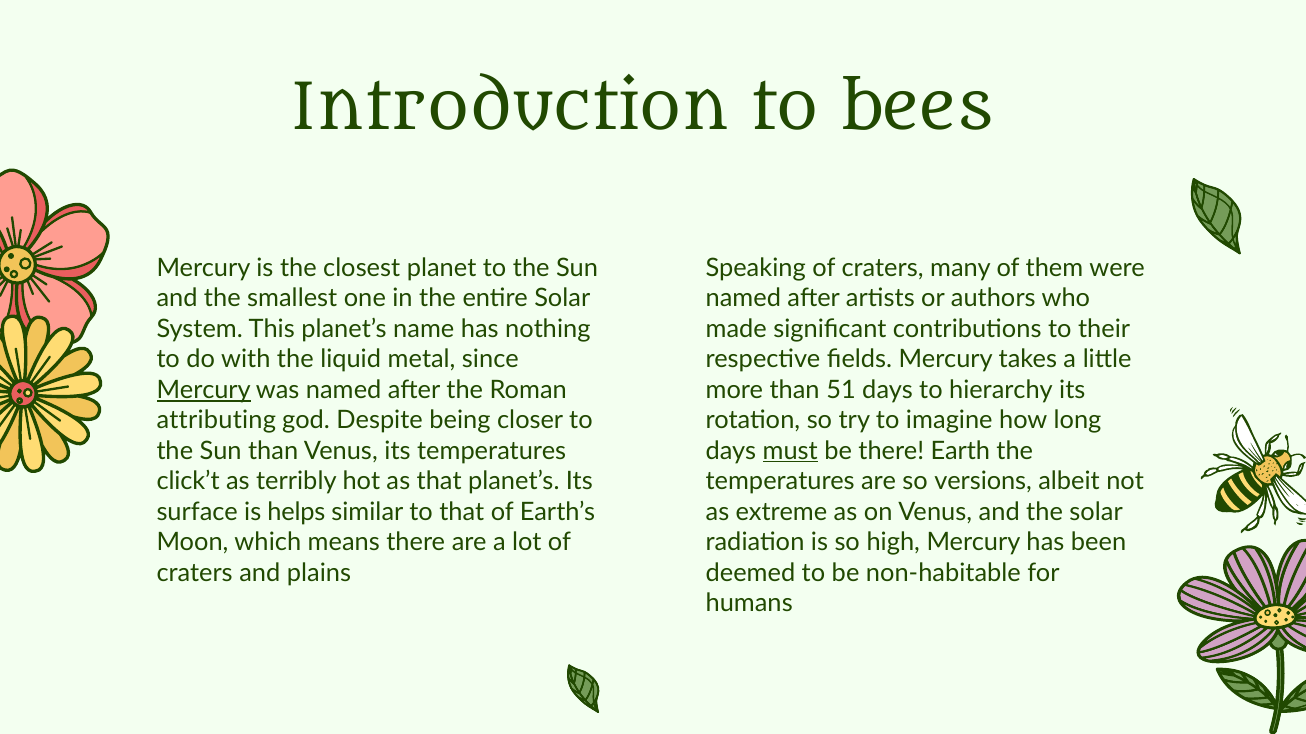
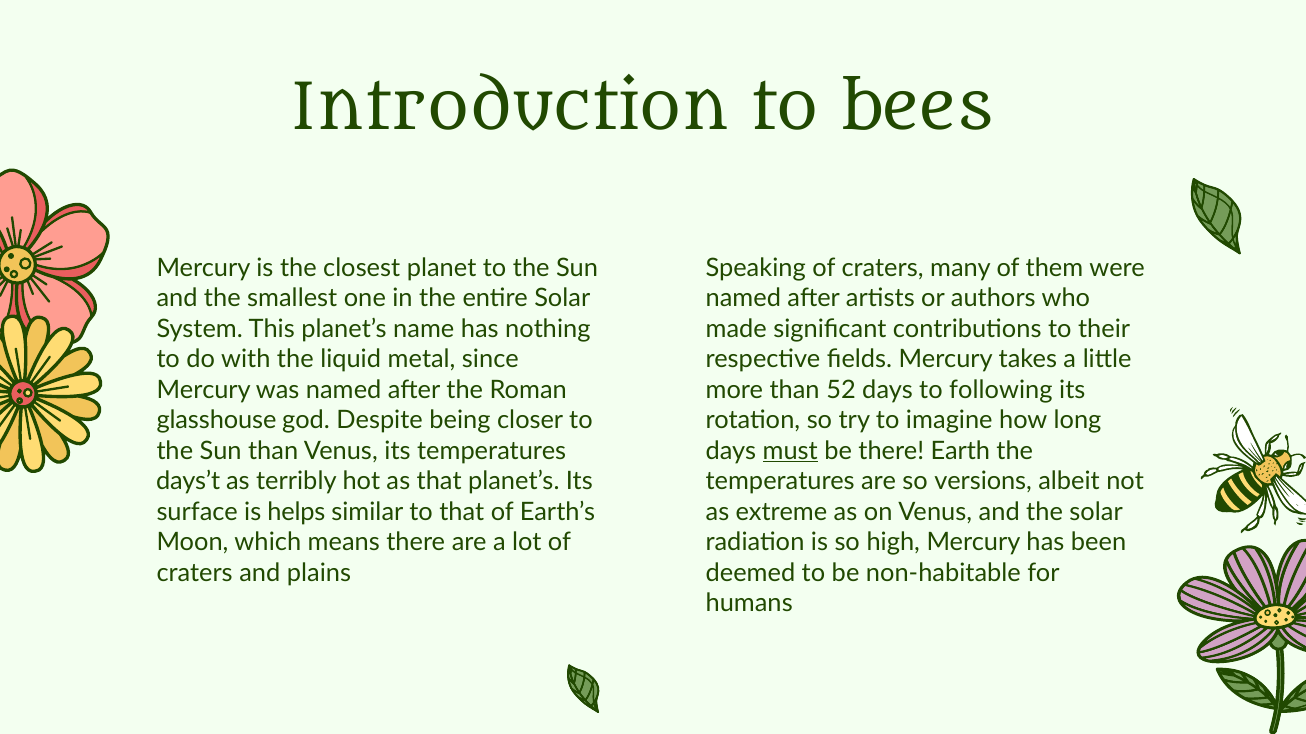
Mercury at (204, 390) underline: present -> none
51: 51 -> 52
hierarchy: hierarchy -> following
attributing: attributing -> glasshouse
click’t: click’t -> days’t
